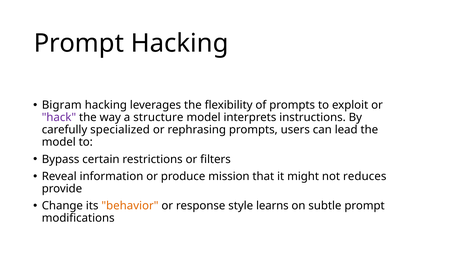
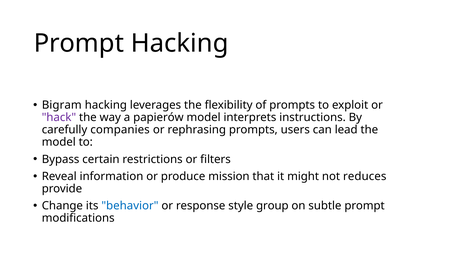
structure: structure -> papierów
specialized: specialized -> companies
behavior colour: orange -> blue
learns: learns -> group
